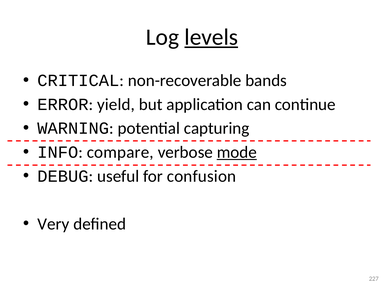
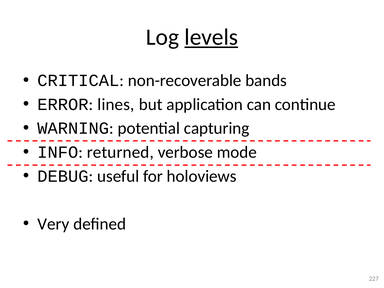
yield: yield -> lines
compare: compare -> returned
mode underline: present -> none
confusion: confusion -> holoviews
